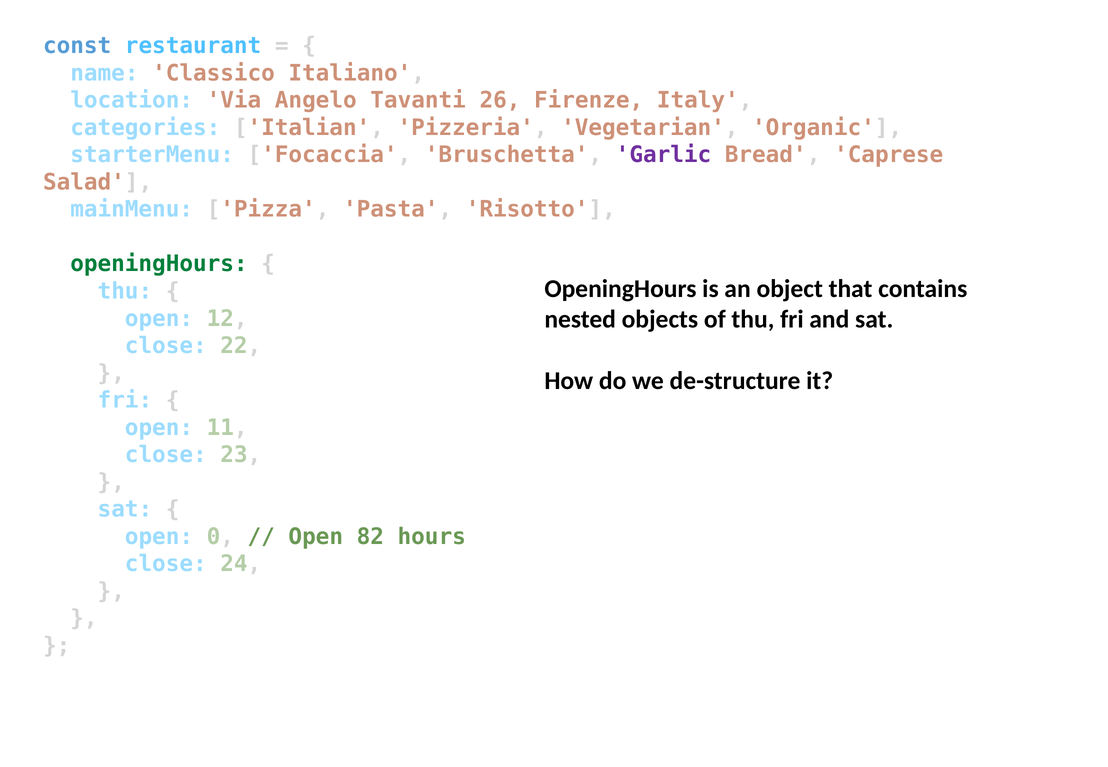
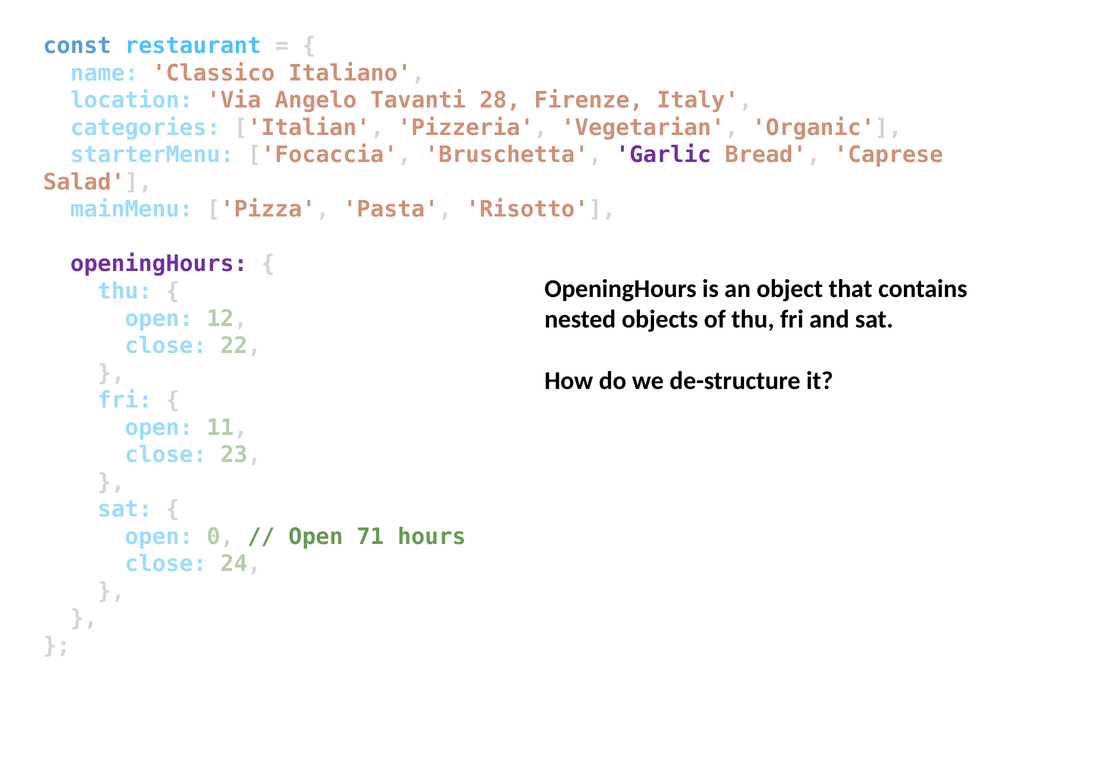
26: 26 -> 28
openingHours at (159, 264) colour: green -> purple
82: 82 -> 71
